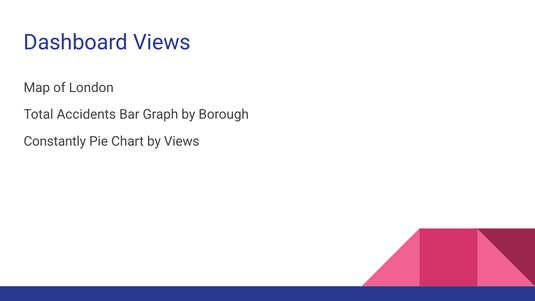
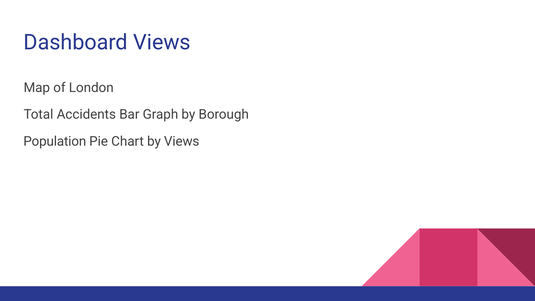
Constantly: Constantly -> Population
